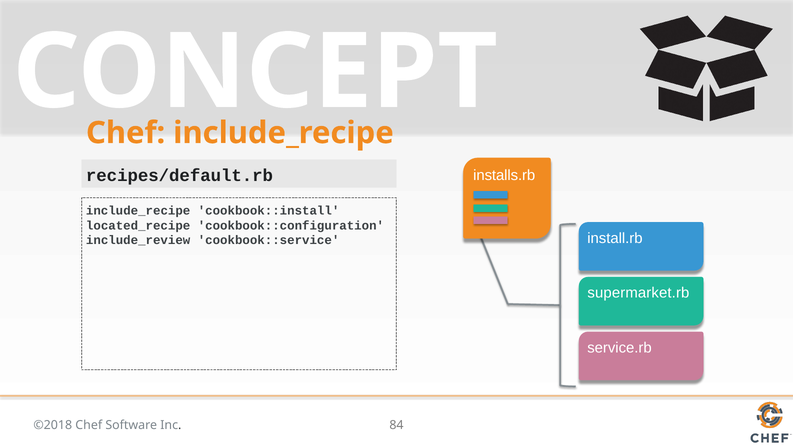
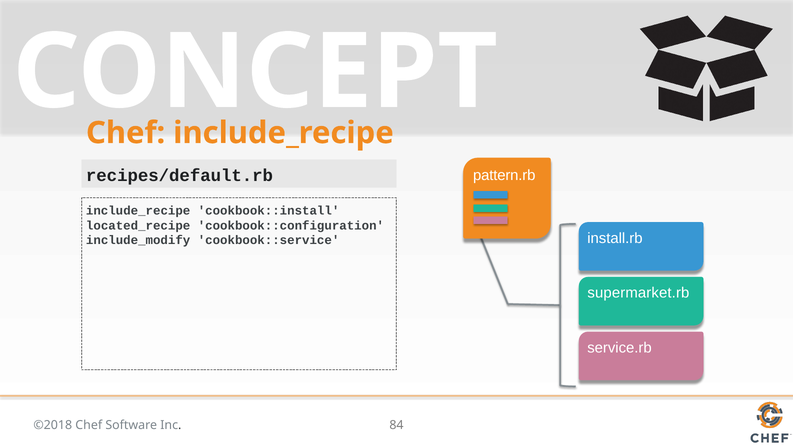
installs.rb: installs.rb -> pattern.rb
include_review: include_review -> include_modify
